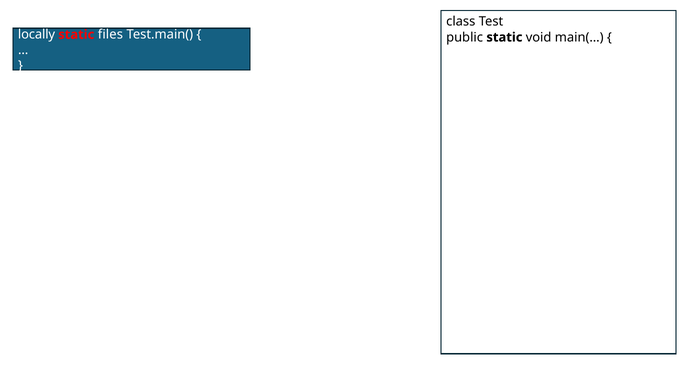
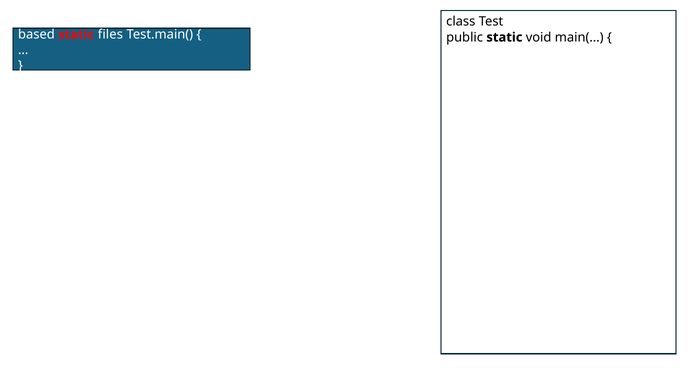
locally: locally -> based
